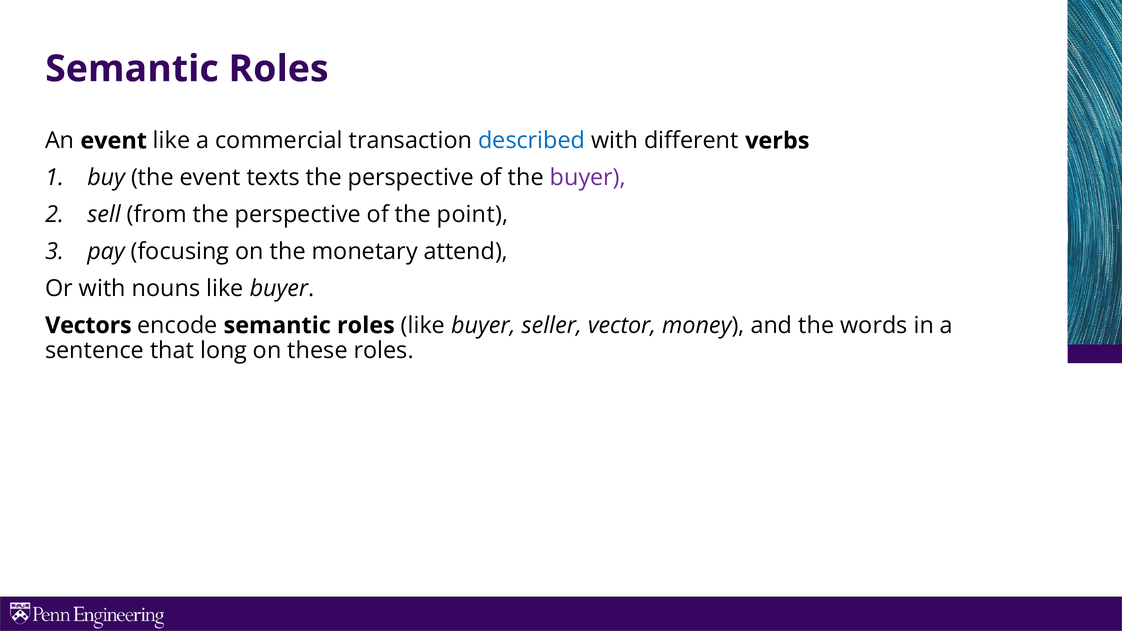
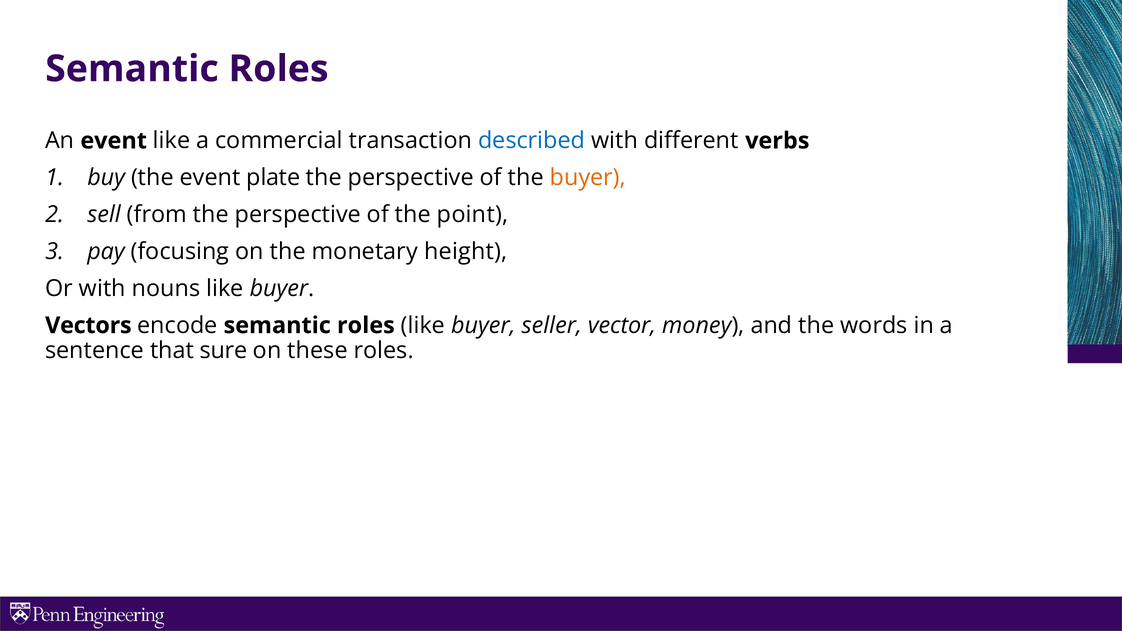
texts: texts -> plate
buyer at (588, 178) colour: purple -> orange
attend: attend -> height
long: long -> sure
